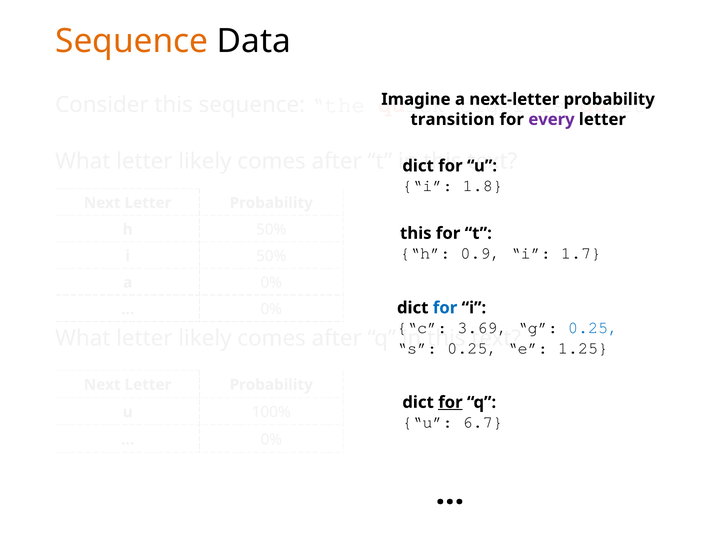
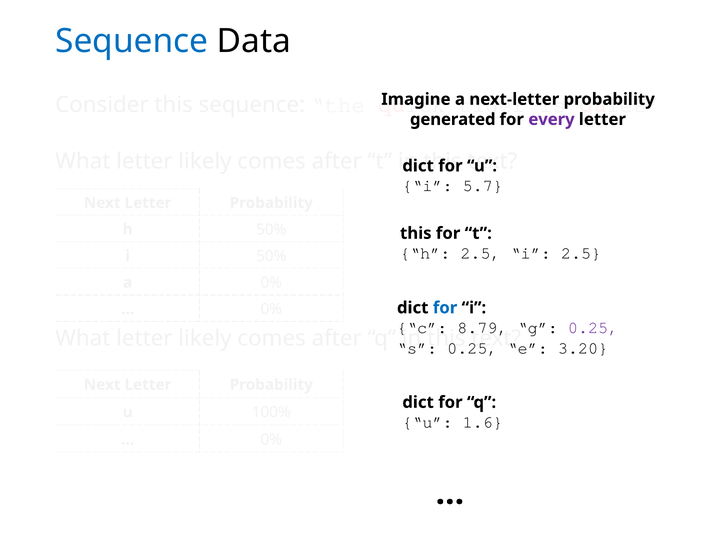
Sequence at (132, 41) colour: orange -> blue
transition: transition -> generated
1.8: 1.8 -> 5.7
h 0.9: 0.9 -> 2.5
i 1.7: 1.7 -> 2.5
3.69: 3.69 -> 8.79
0.25 at (593, 328) colour: blue -> purple
1.25: 1.25 -> 3.20
for at (450, 403) underline: present -> none
6.7: 6.7 -> 1.6
